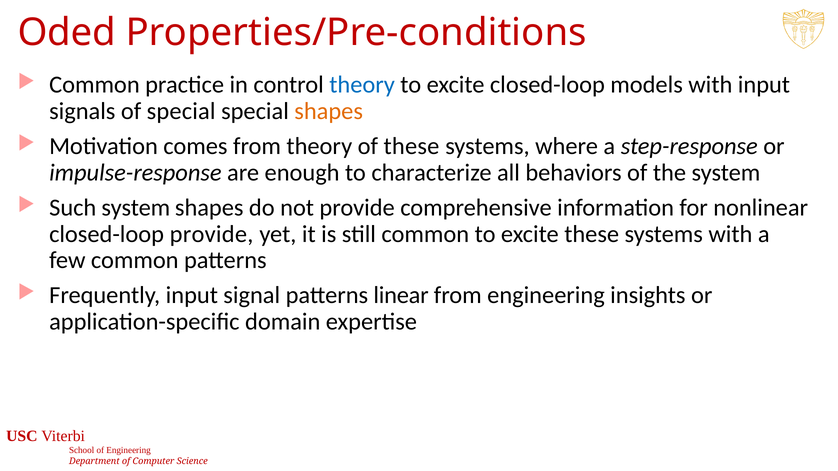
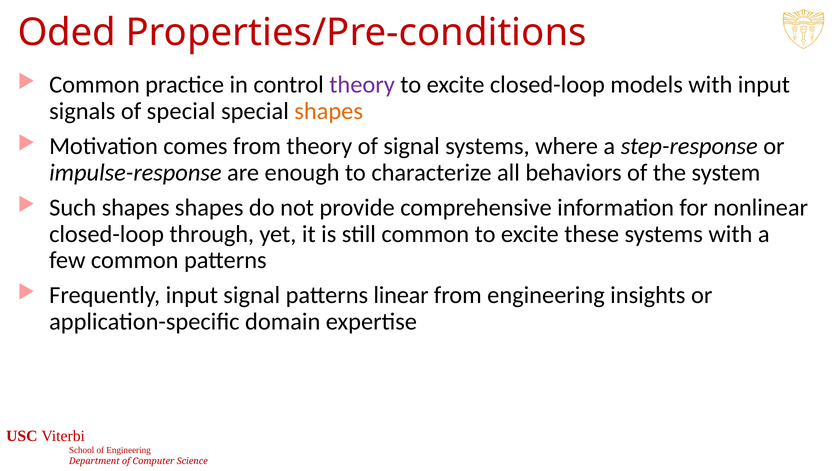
theory at (362, 85) colour: blue -> purple
of these: these -> signal
Such system: system -> shapes
closed-loop provide: provide -> through
